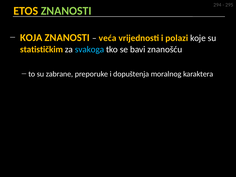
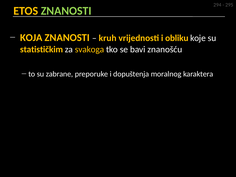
veća: veća -> kruh
polazi: polazi -> obliku
svakoga colour: light blue -> yellow
